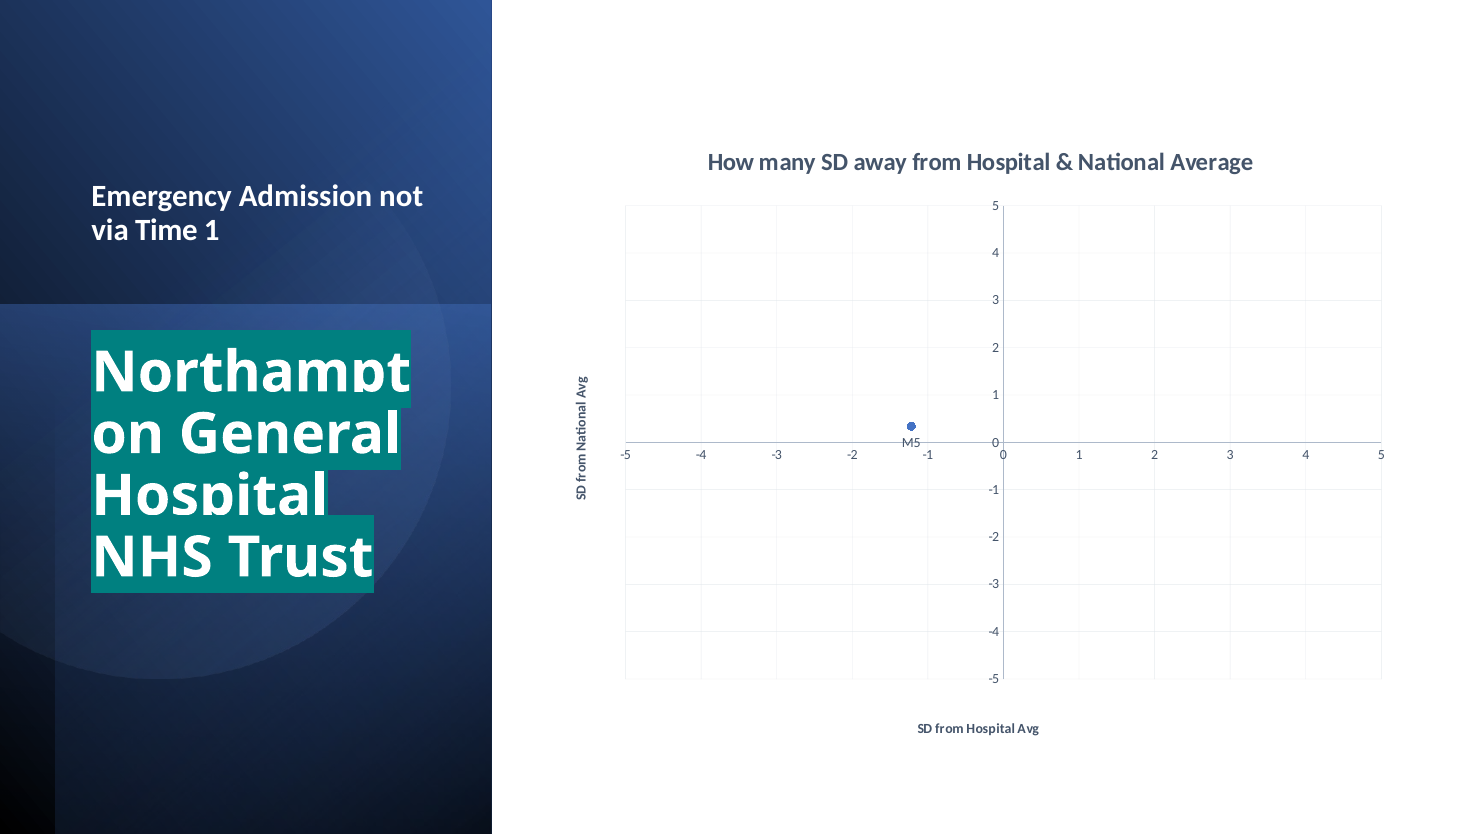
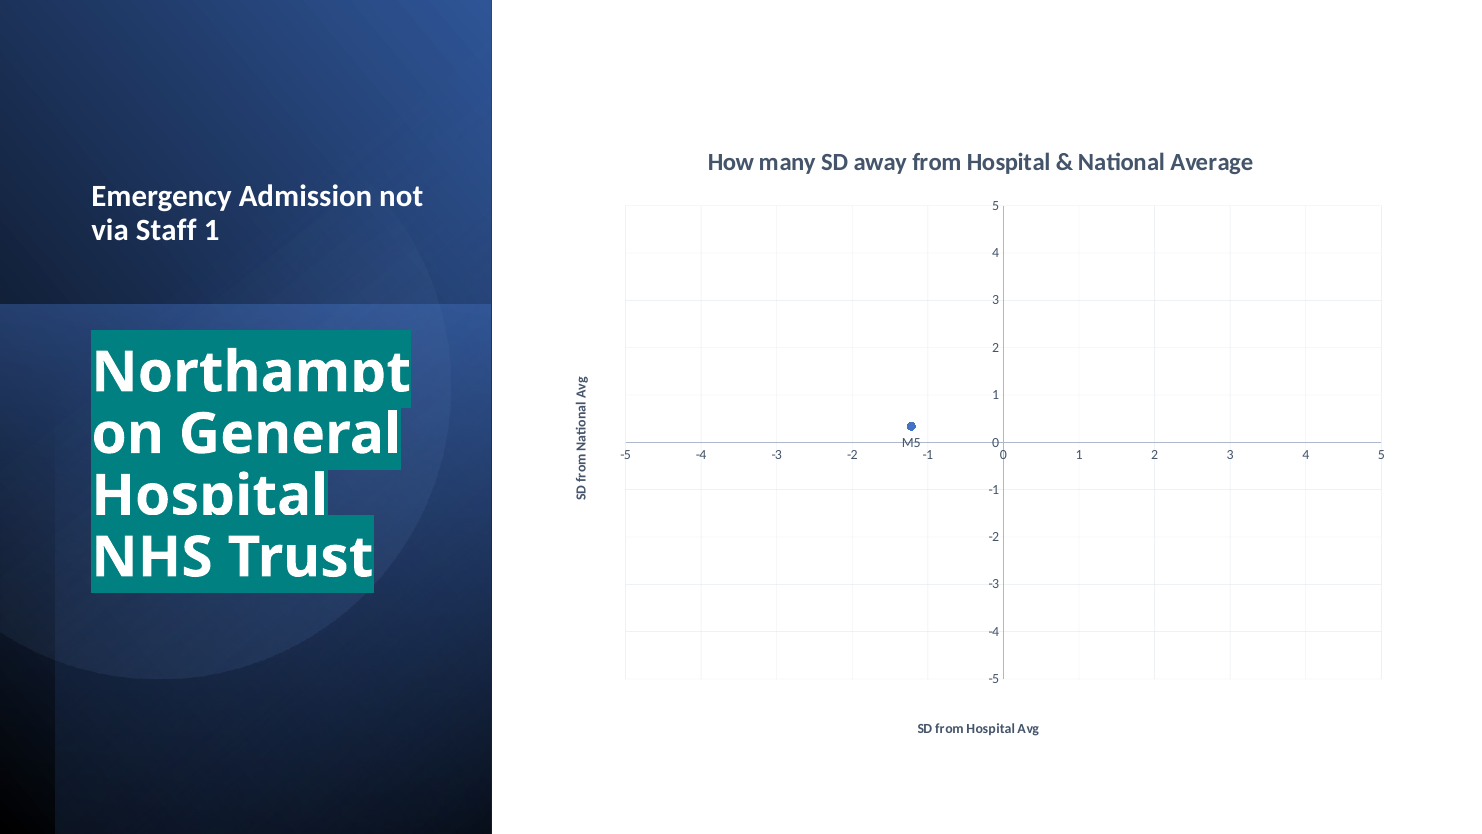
Time: Time -> Staff
